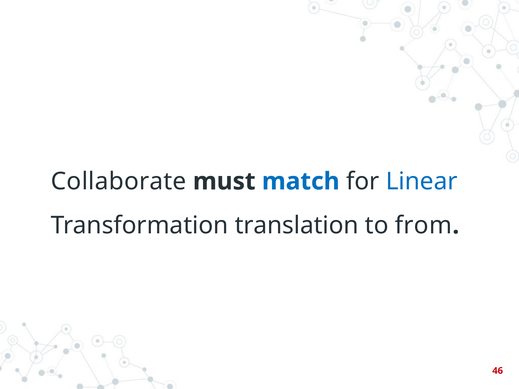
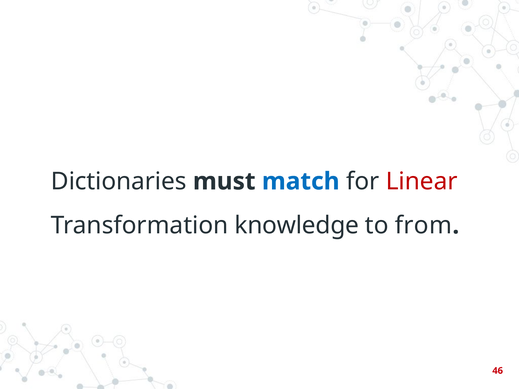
Collaborate: Collaborate -> Dictionaries
Linear colour: blue -> red
translation: translation -> knowledge
